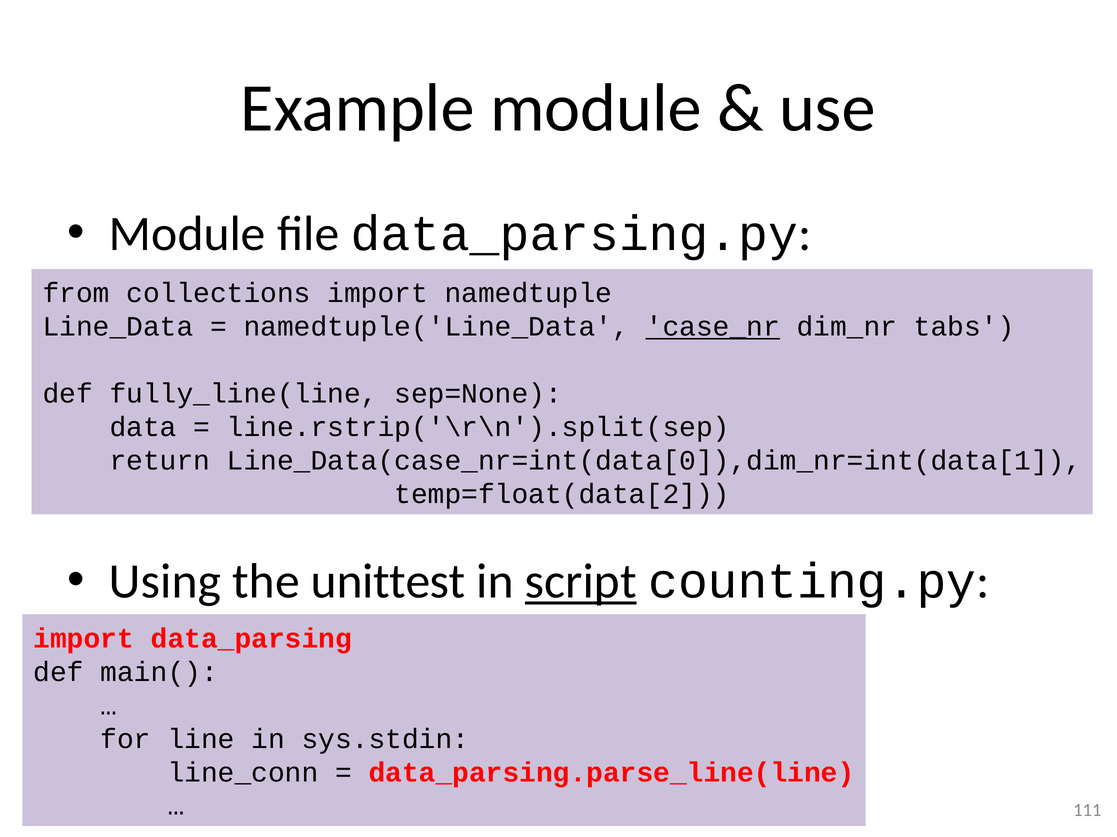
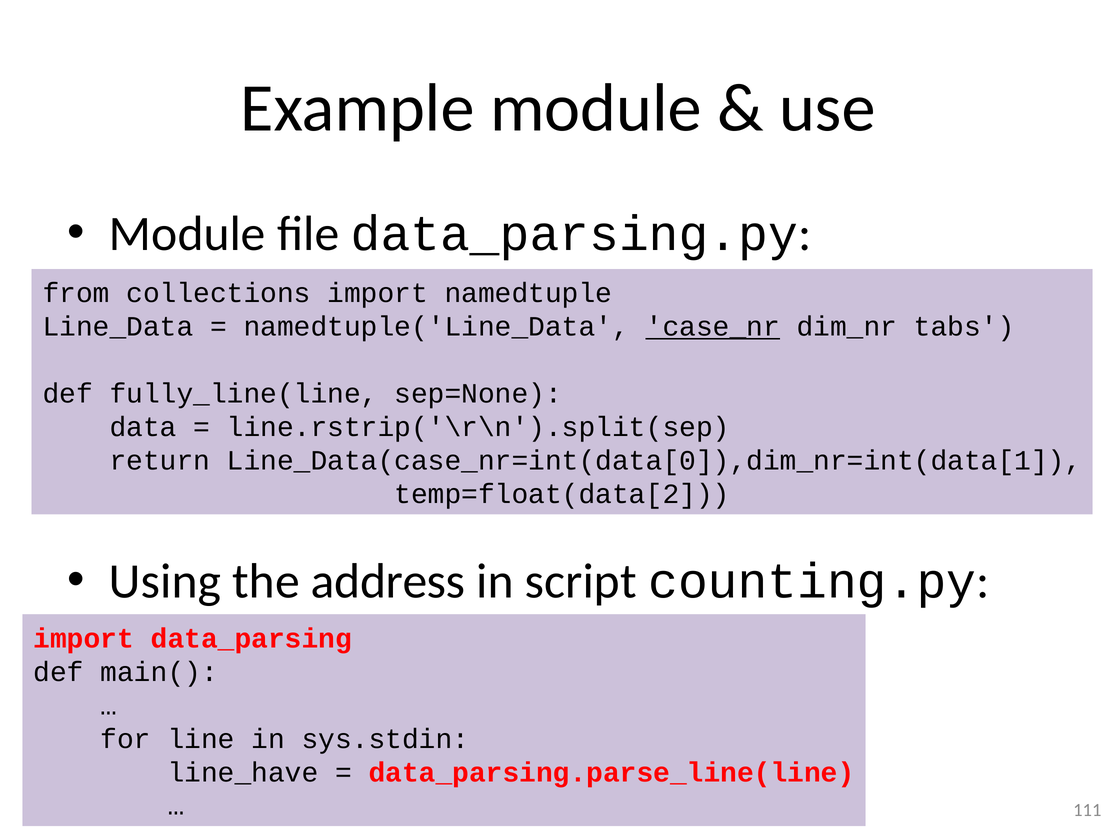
unittest: unittest -> address
script underline: present -> none
line_conn: line_conn -> line_have
